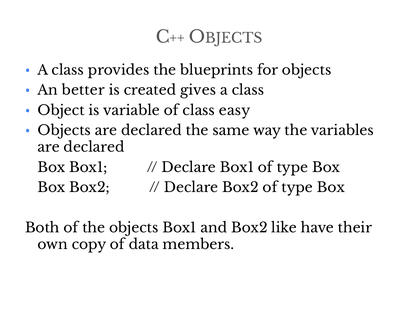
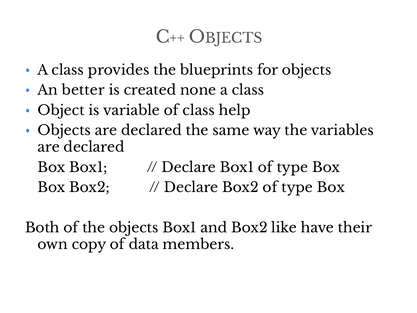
gives: gives -> none
easy: easy -> help
